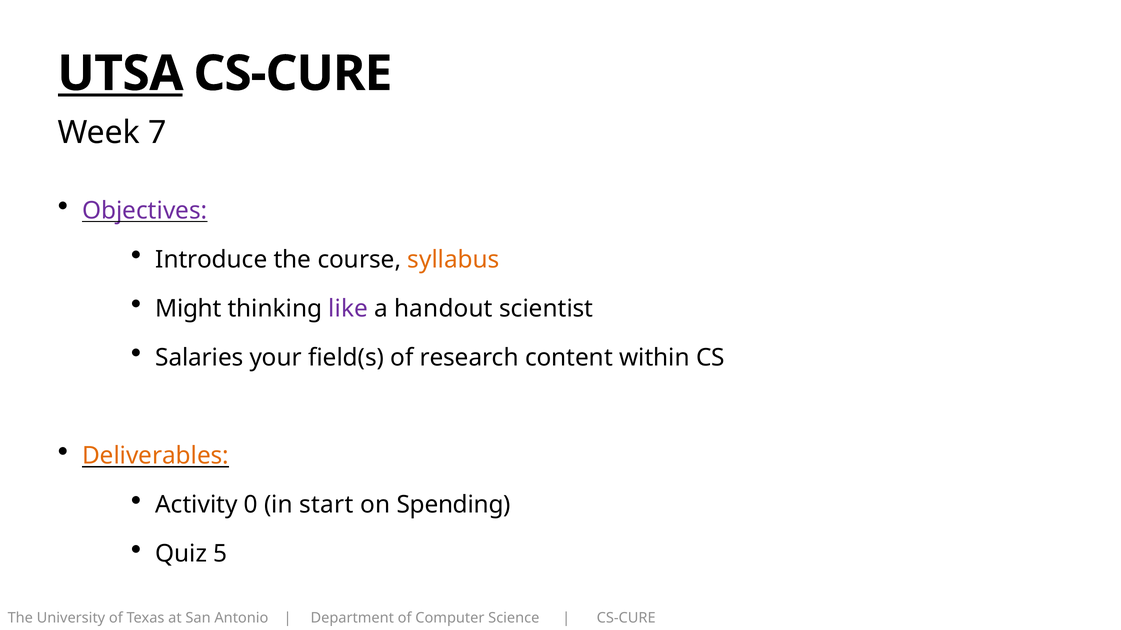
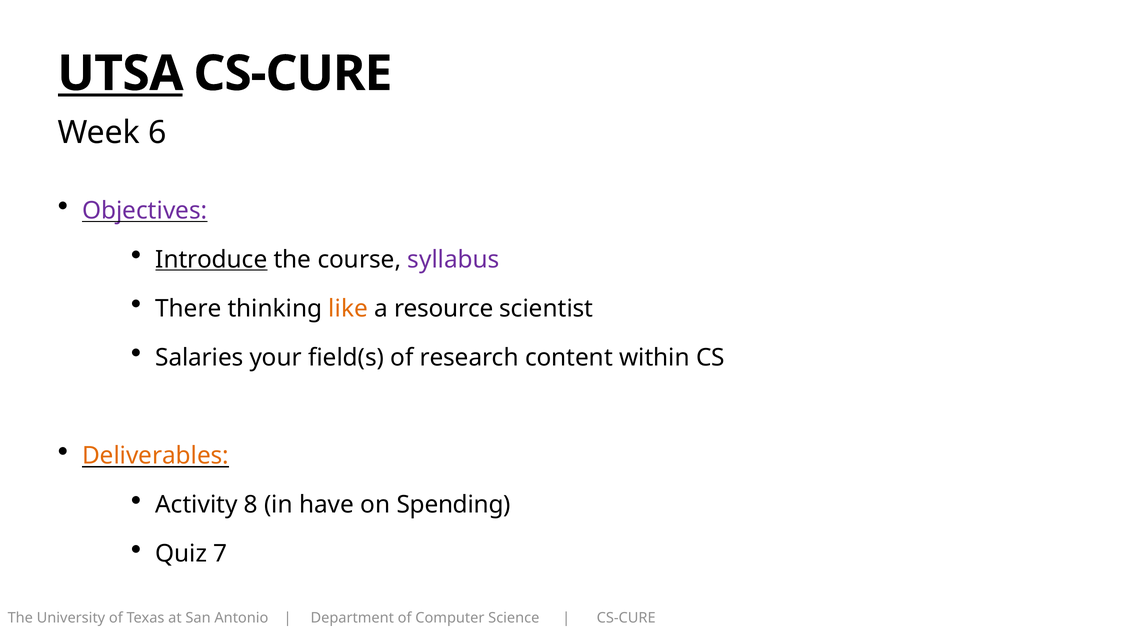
7: 7 -> 6
Introduce underline: none -> present
syllabus colour: orange -> purple
Might: Might -> There
like colour: purple -> orange
handout: handout -> resource
0: 0 -> 8
start: start -> have
5: 5 -> 7
